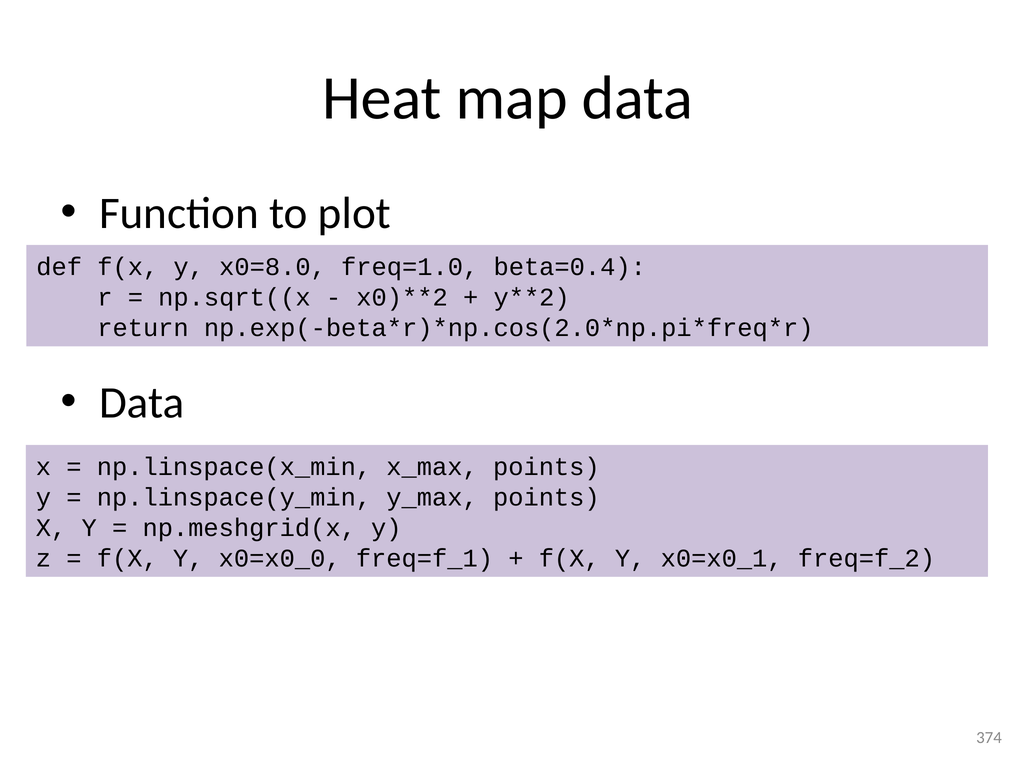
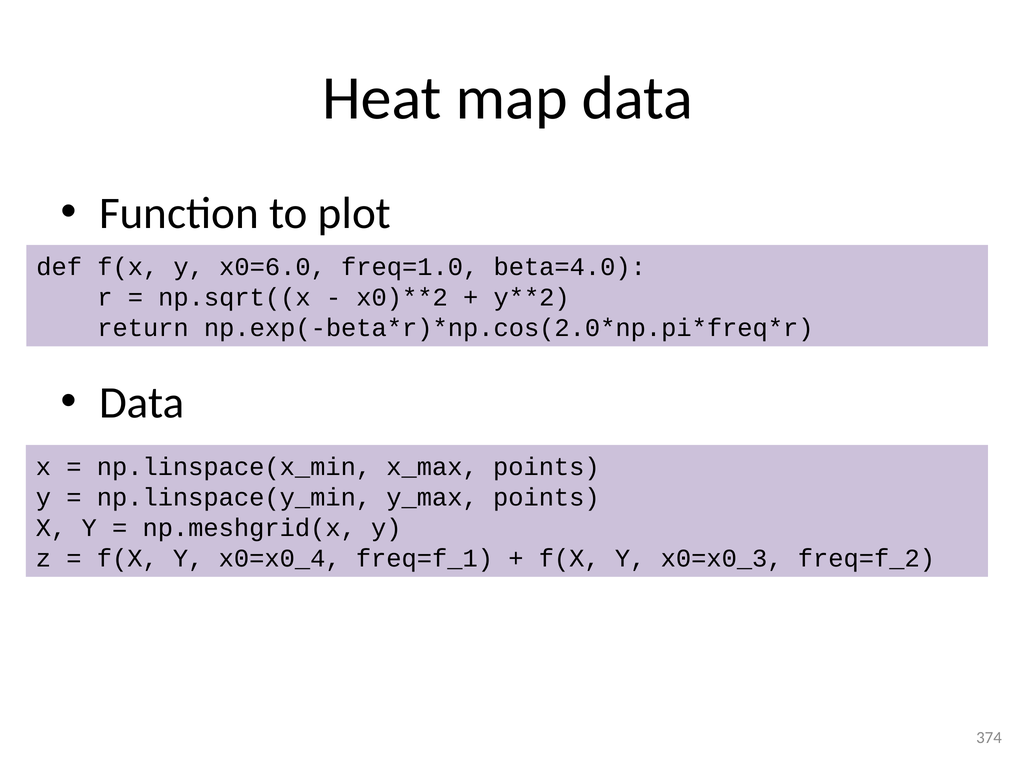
x0=8.0: x0=8.0 -> x0=6.0
beta=0.4: beta=0.4 -> beta=4.0
x0=x0_0: x0=x0_0 -> x0=x0_4
x0=x0_1: x0=x0_1 -> x0=x0_3
